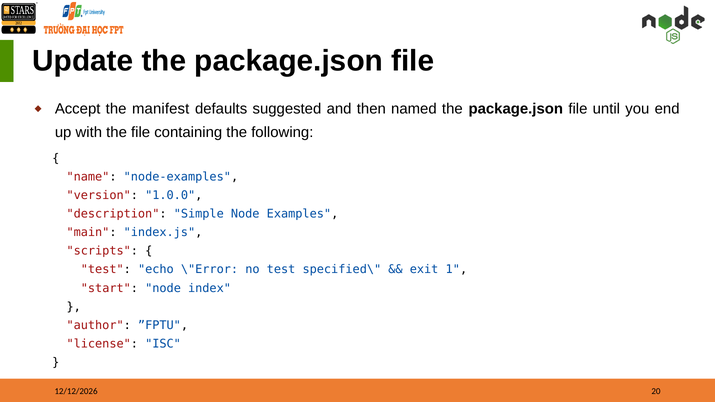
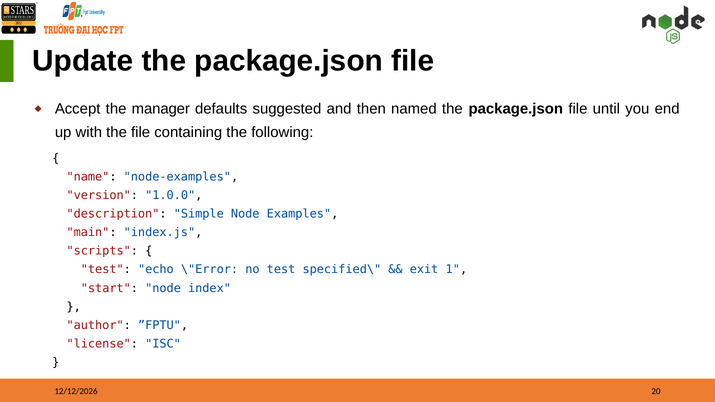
manifest: manifest -> manager
